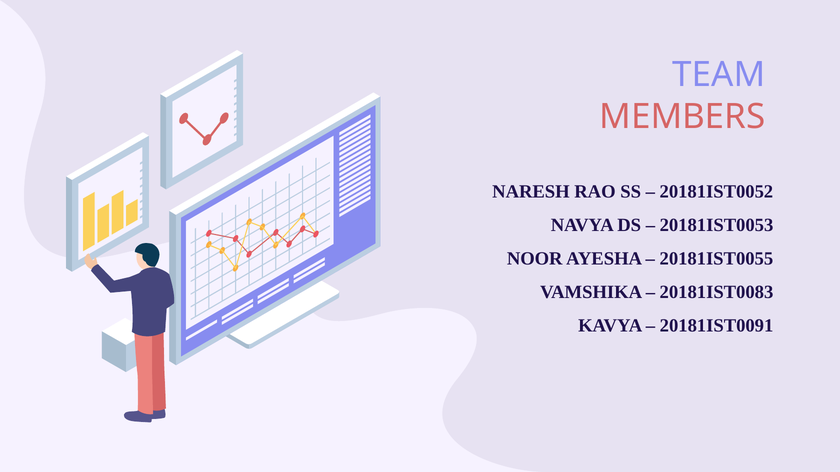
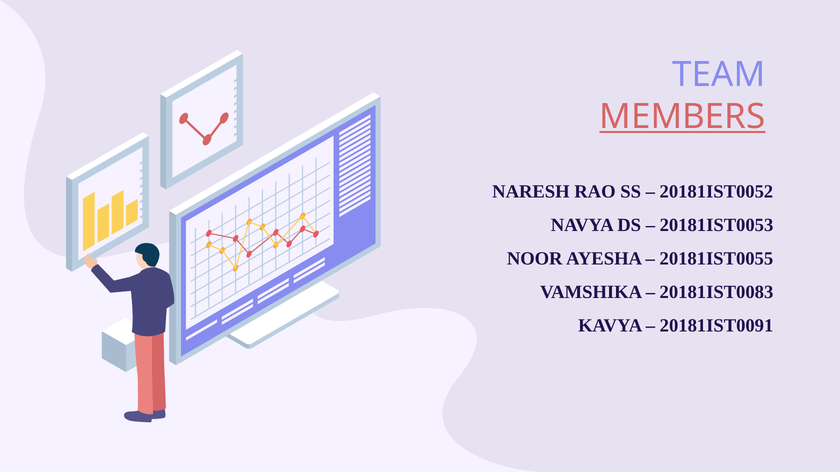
MEMBERS underline: none -> present
